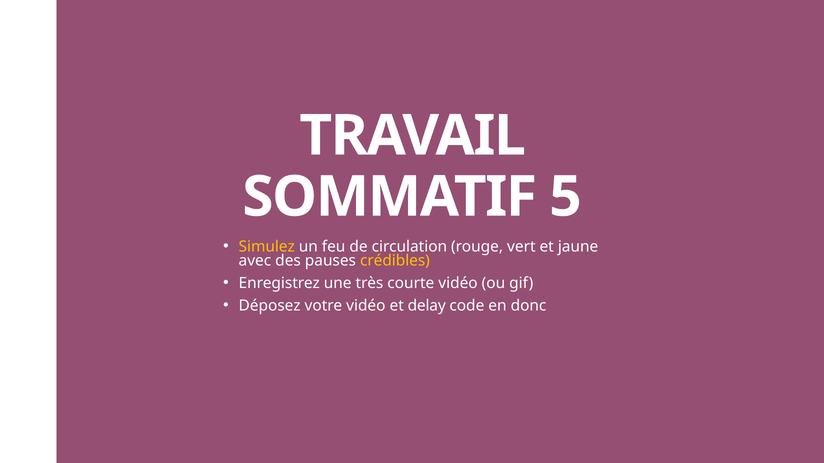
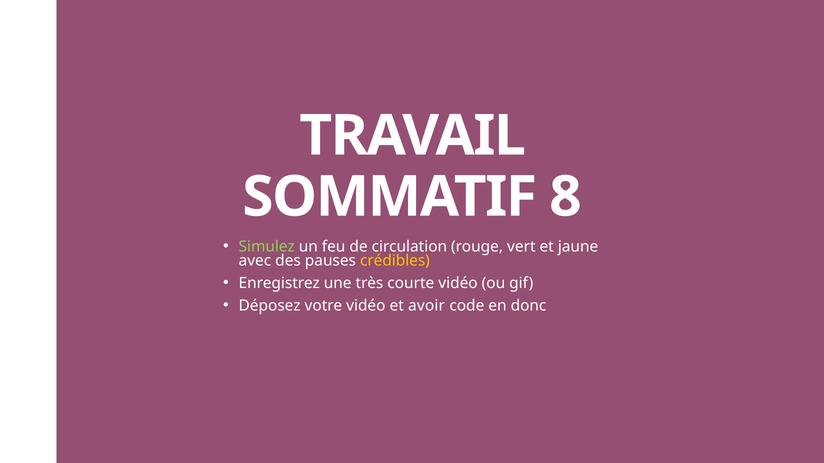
5: 5 -> 8
Simulez colour: yellow -> light green
delay: delay -> avoir
